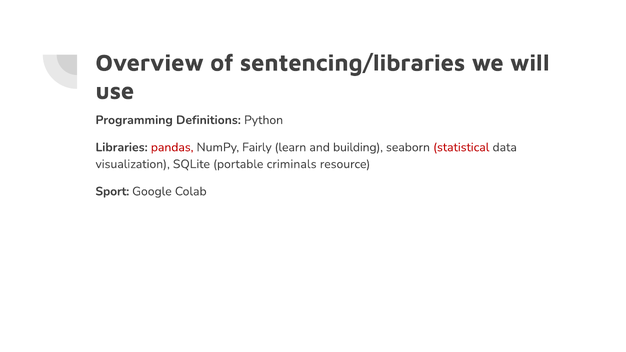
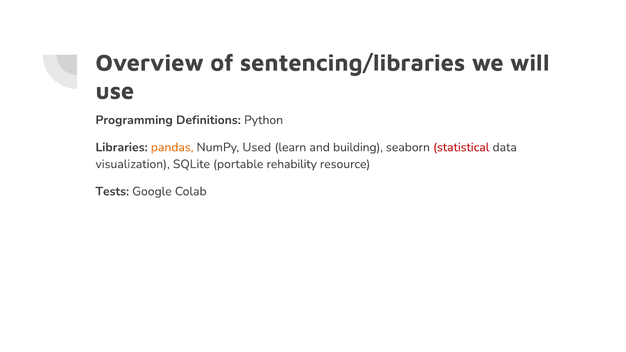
pandas colour: red -> orange
Fairly: Fairly -> Used
criminals: criminals -> rehability
Sport: Sport -> Tests
